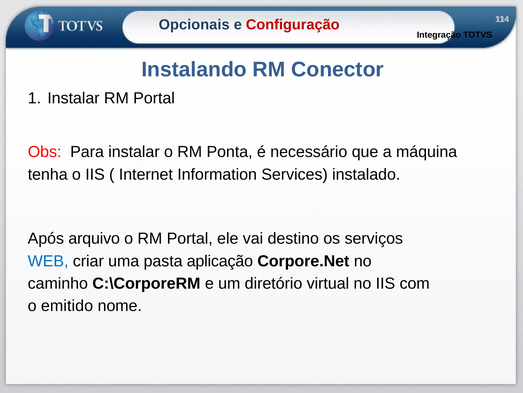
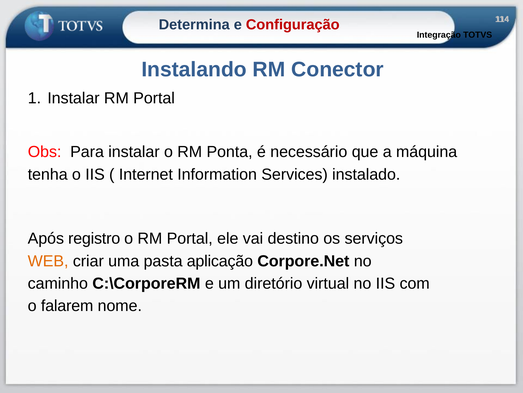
Opcionais: Opcionais -> Determina
arquivo: arquivo -> registro
WEB colour: blue -> orange
emitido: emitido -> falarem
